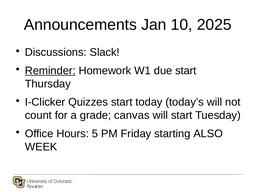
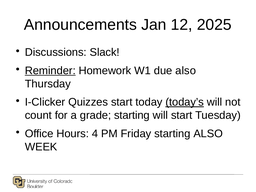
10: 10 -> 12
due start: start -> also
today’s underline: none -> present
grade canvas: canvas -> starting
5: 5 -> 4
